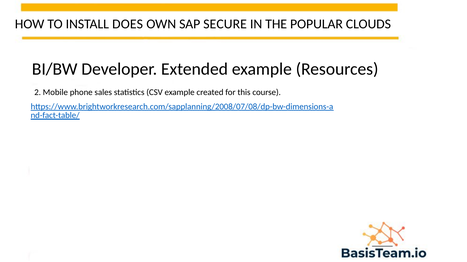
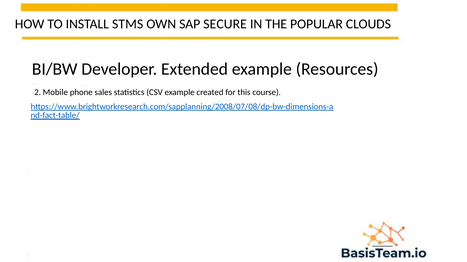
DOES: DOES -> STMS
